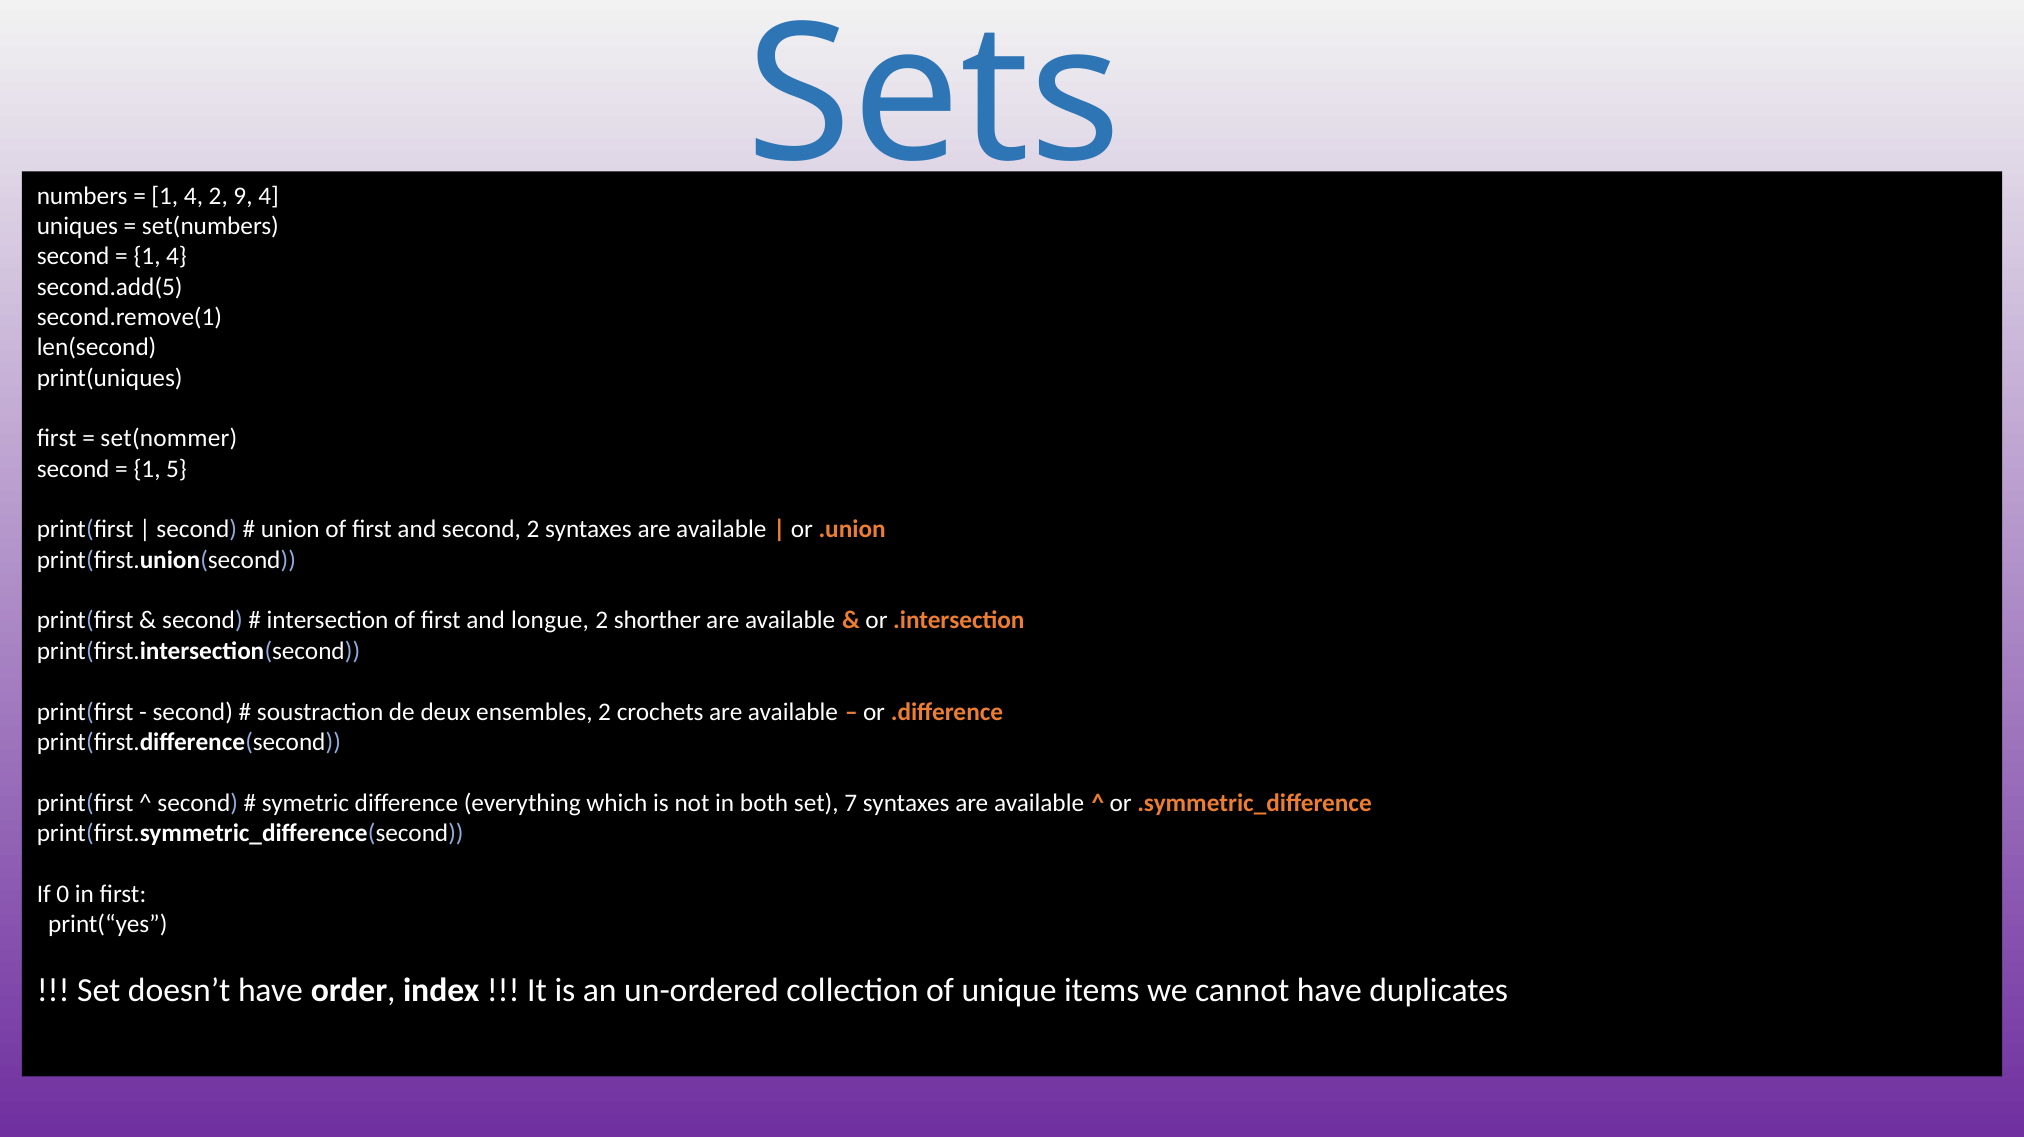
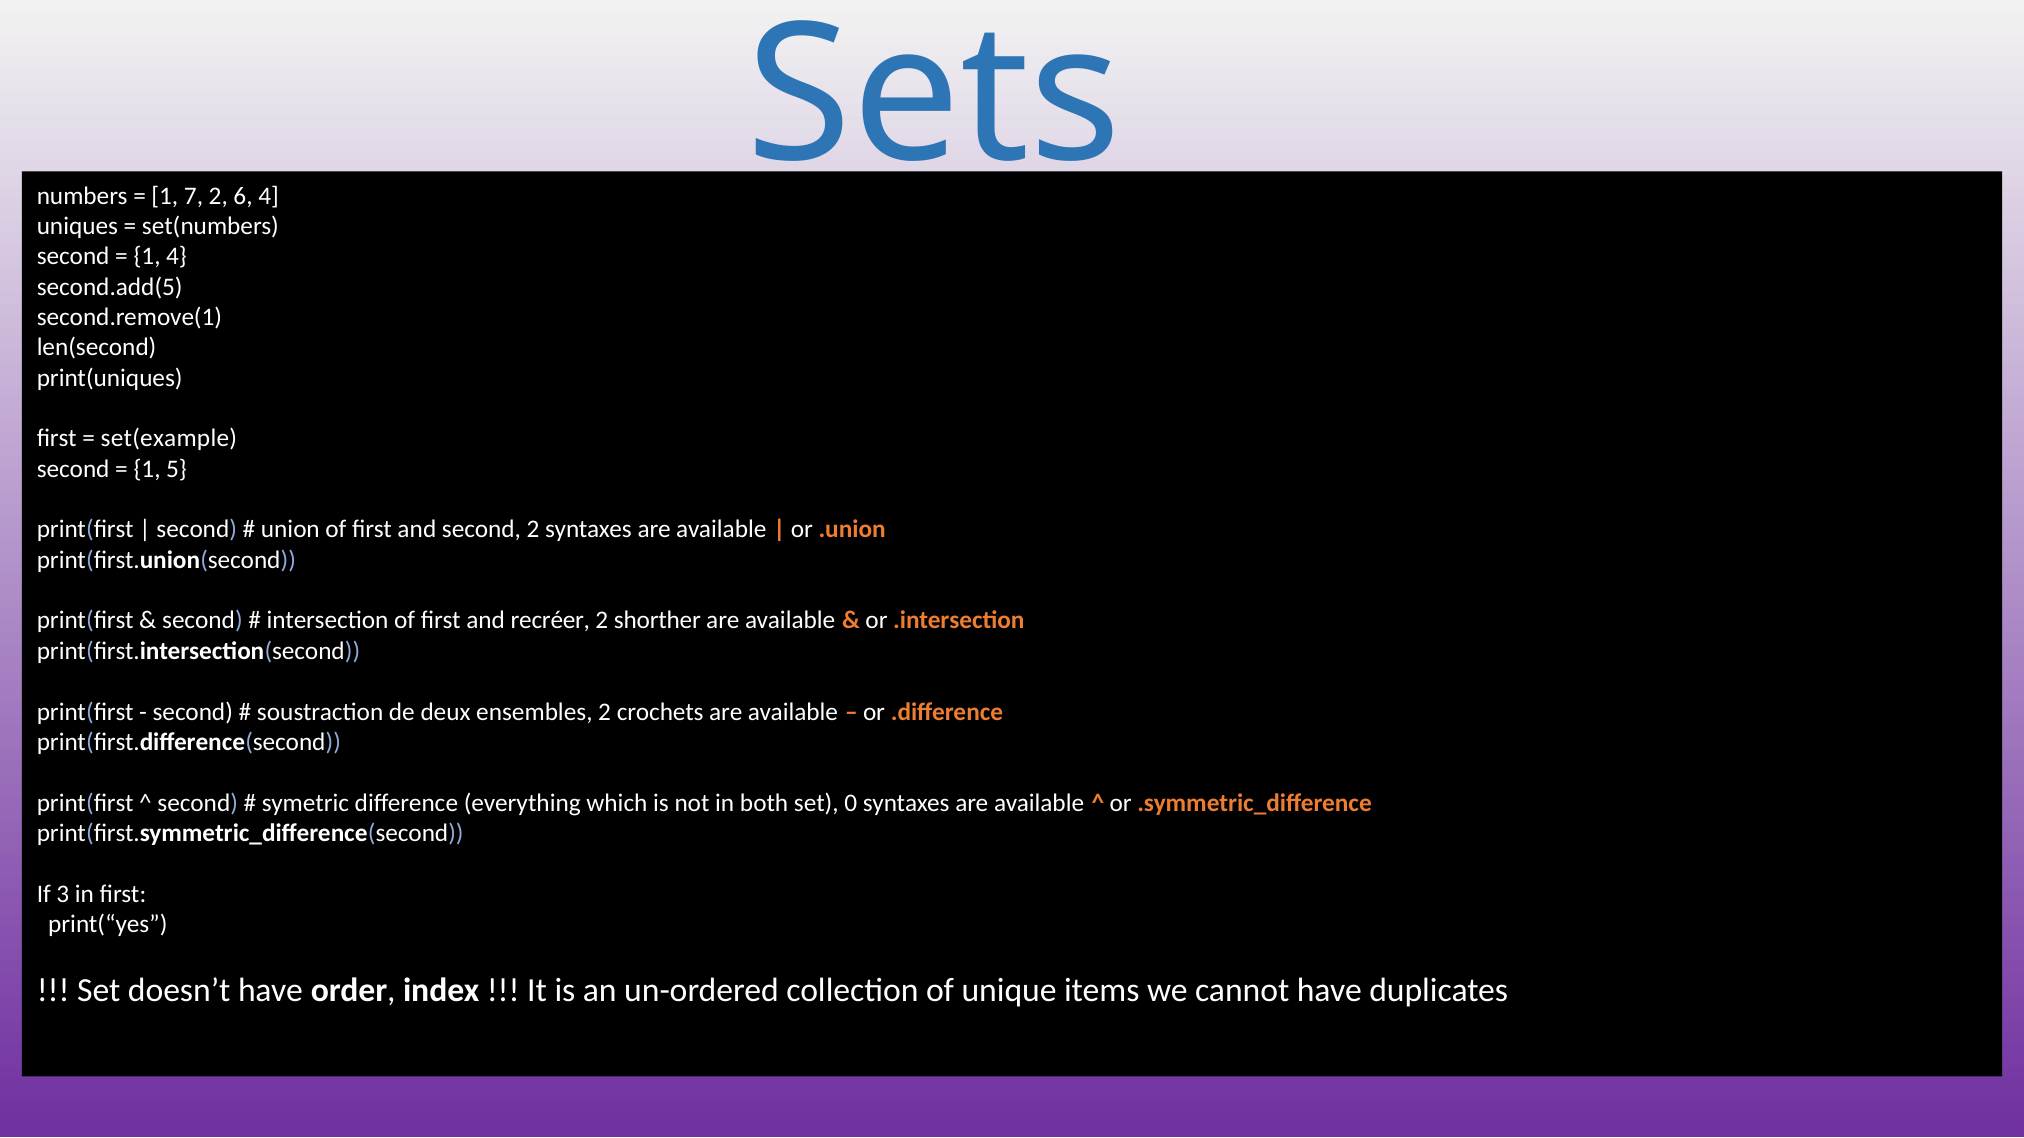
4 at (194, 196): 4 -> 7
9: 9 -> 6
set(nommer: set(nommer -> set(example
longue: longue -> recréer
7: 7 -> 0
0: 0 -> 3
